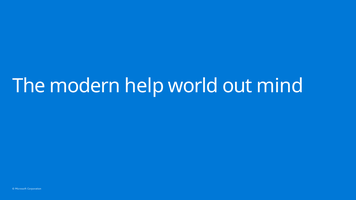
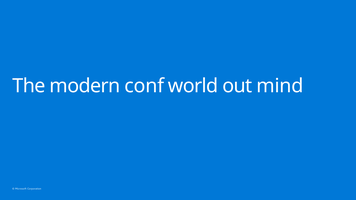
help: help -> conf
